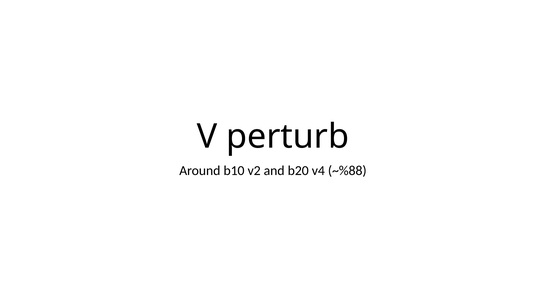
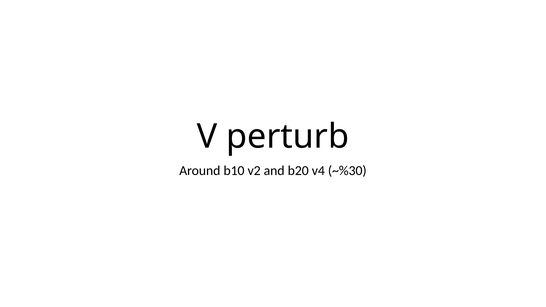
~%88: ~%88 -> ~%30
